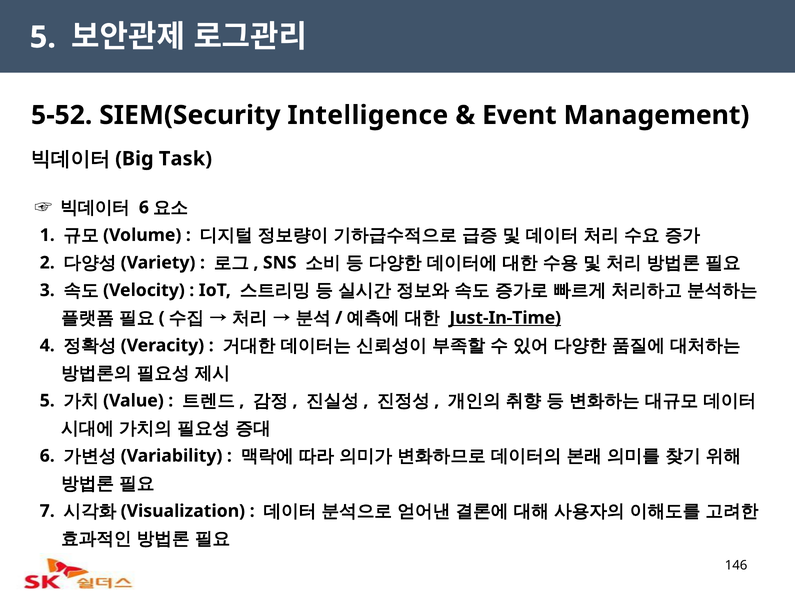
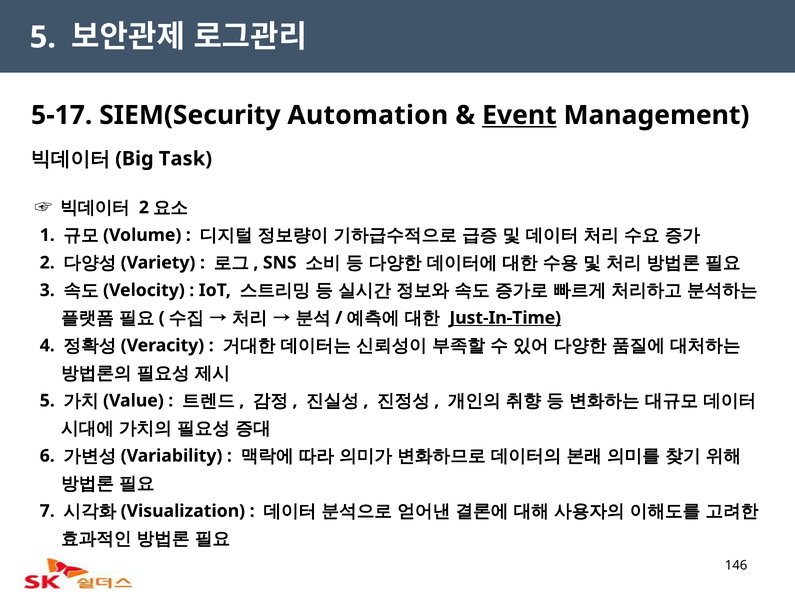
5-52: 5-52 -> 5-17
Intelligence: Intelligence -> Automation
Event underline: none -> present
6 at (144, 208): 6 -> 2
